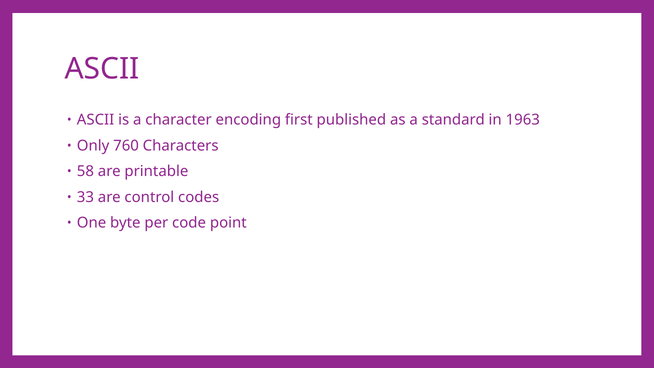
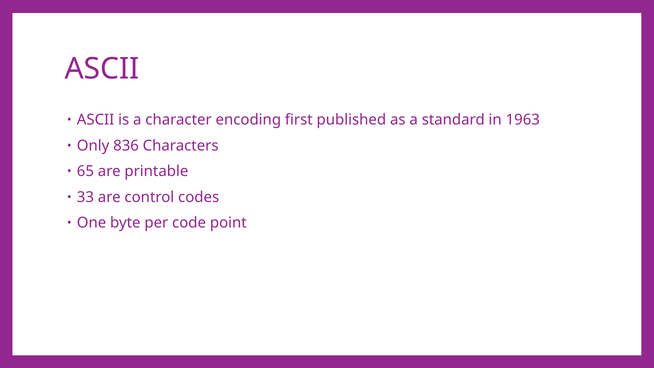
760: 760 -> 836
58: 58 -> 65
